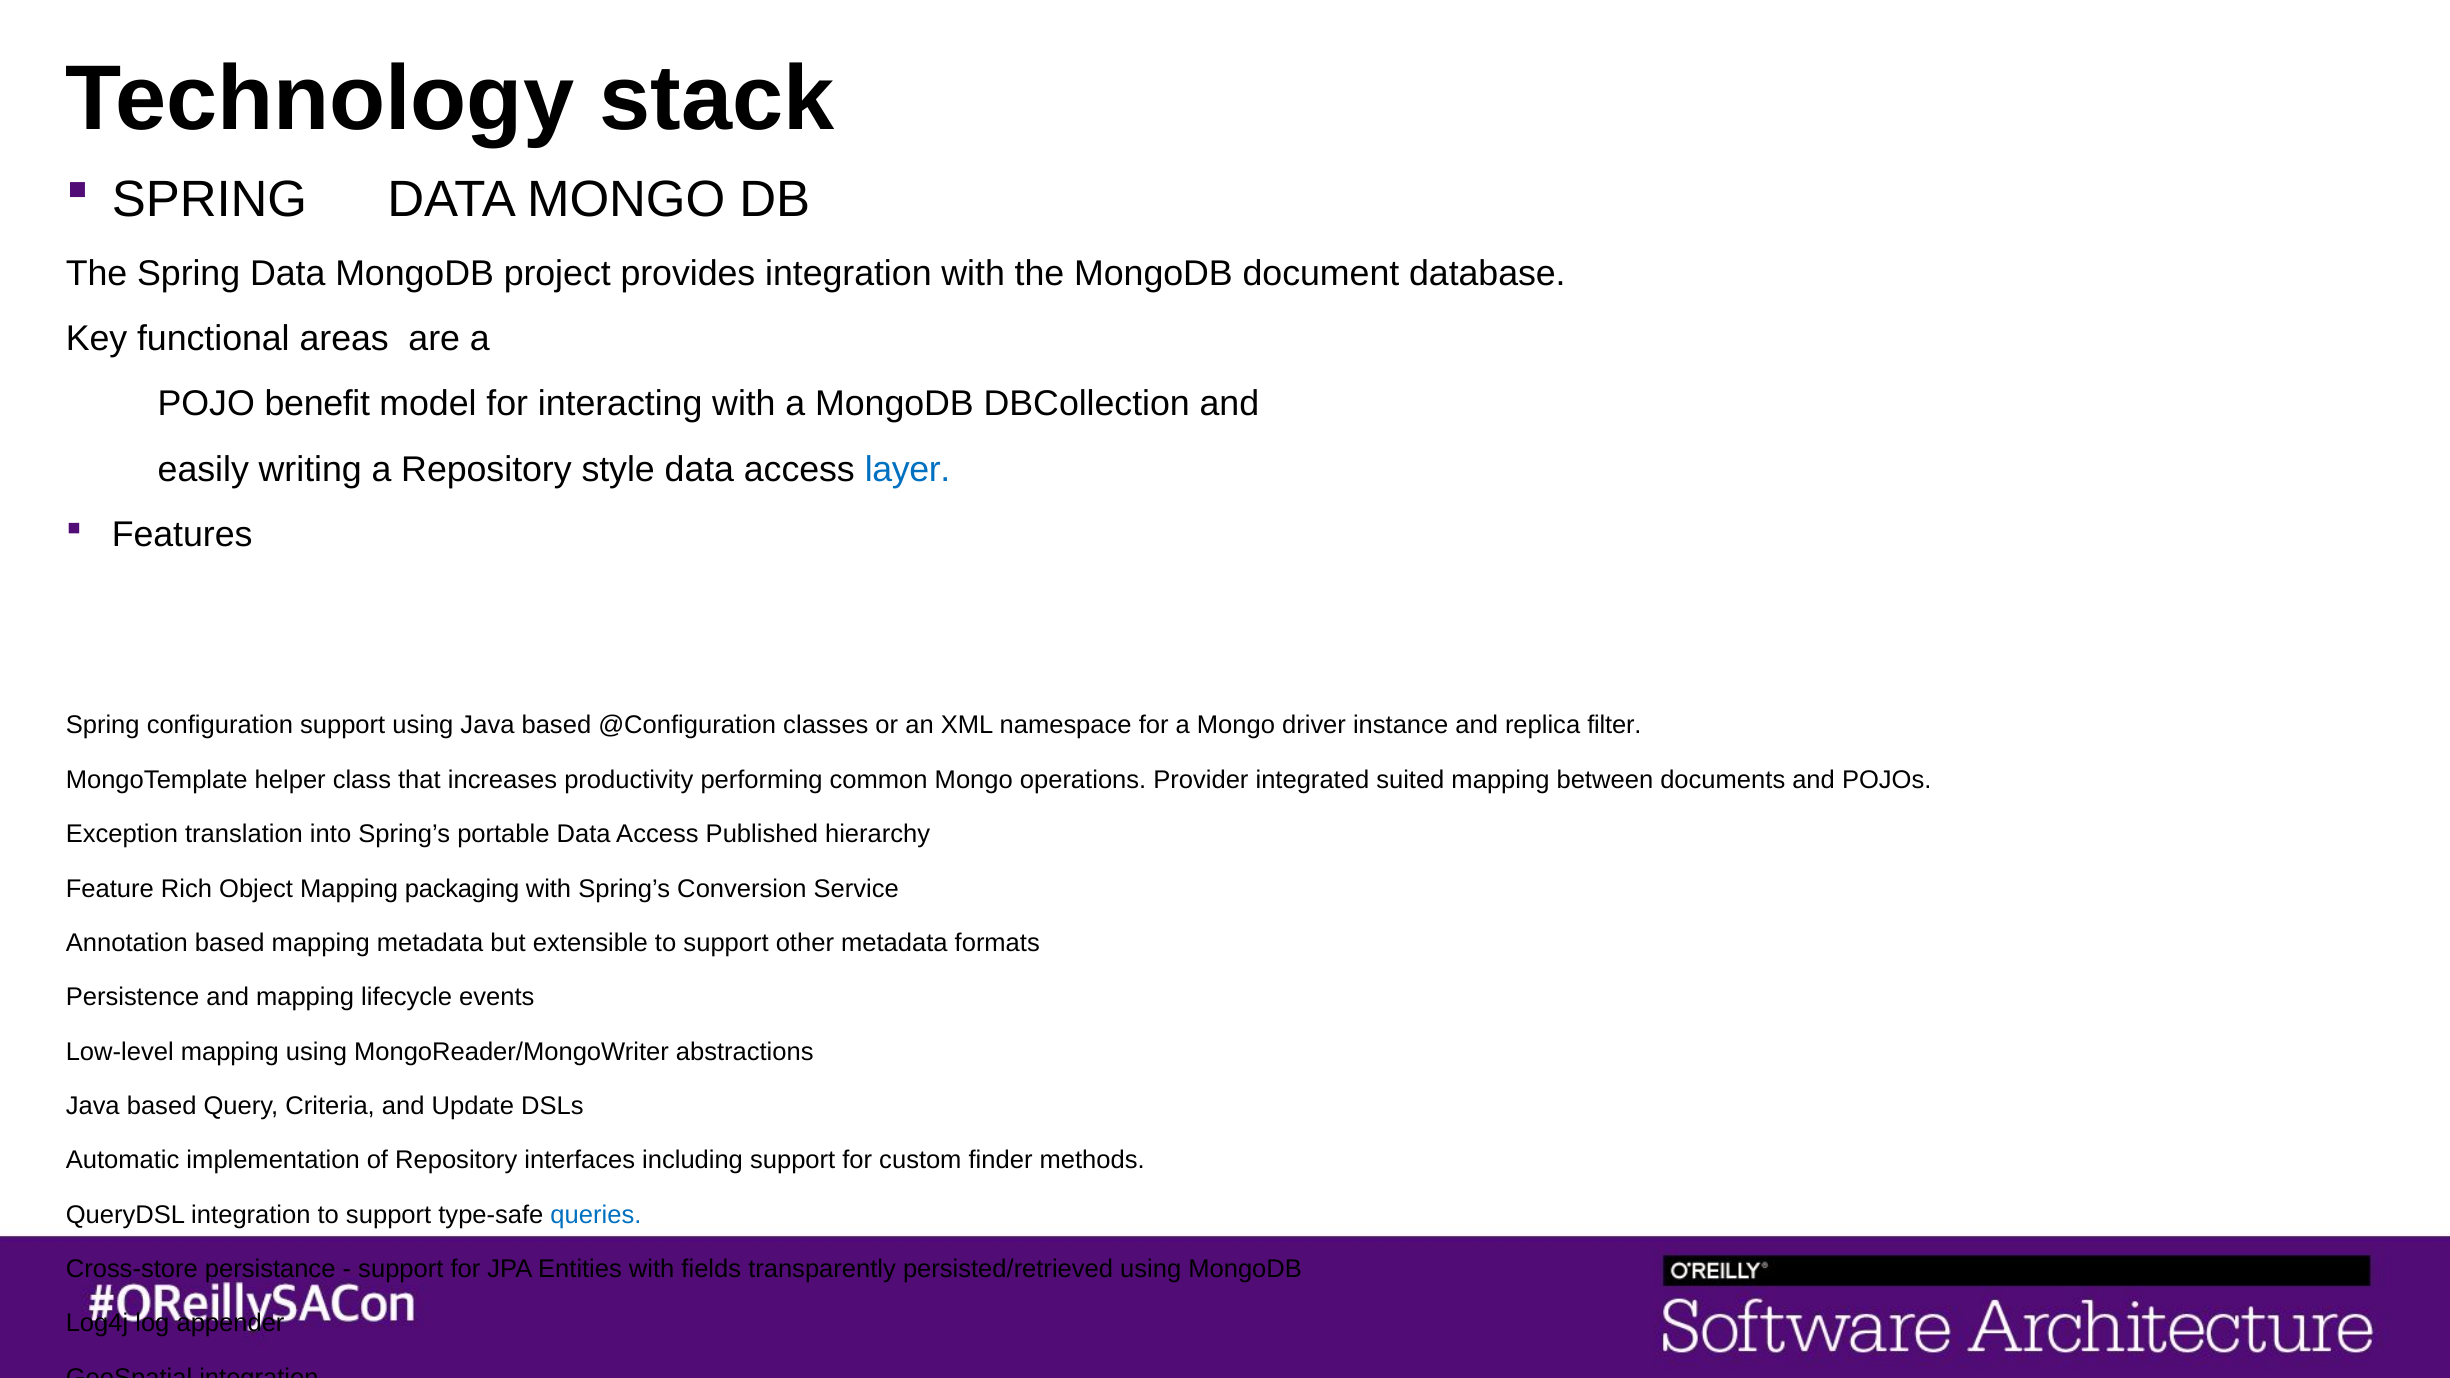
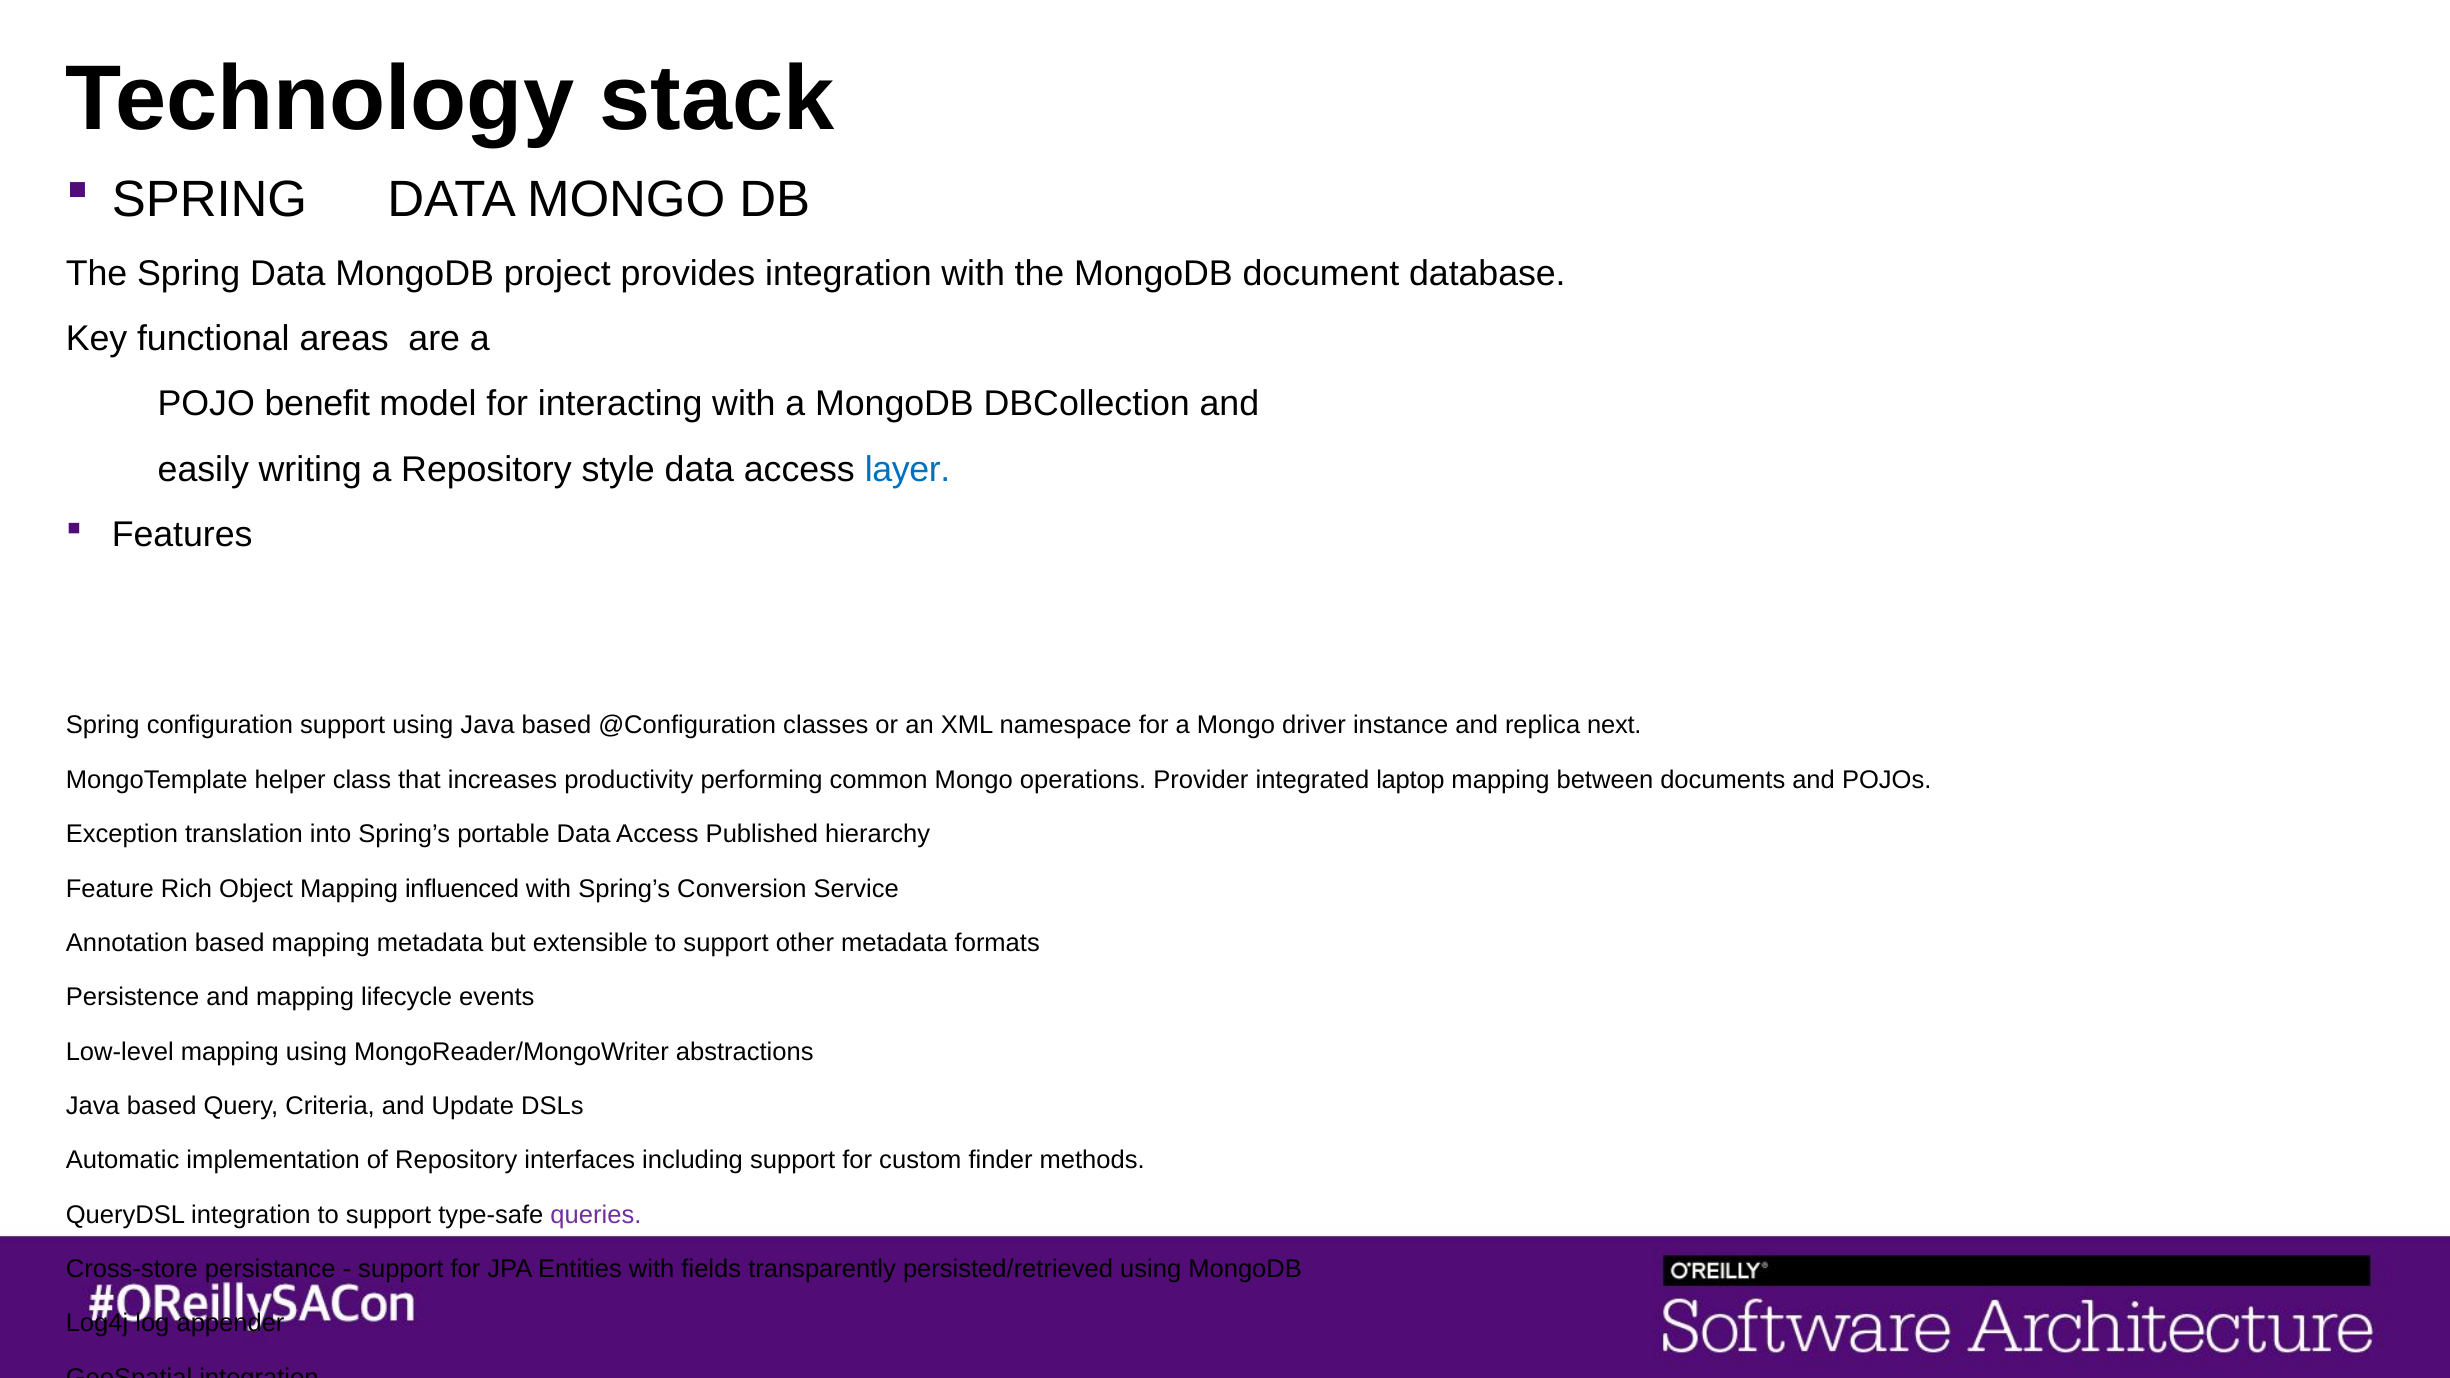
filter: filter -> next
suited: suited -> laptop
packaging: packaging -> influenced
queries colour: blue -> purple
